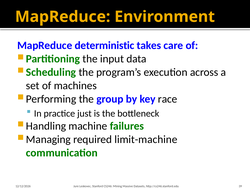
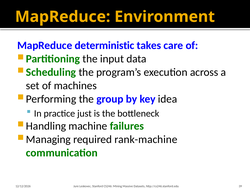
race: race -> idea
limit-machine: limit-machine -> rank-machine
